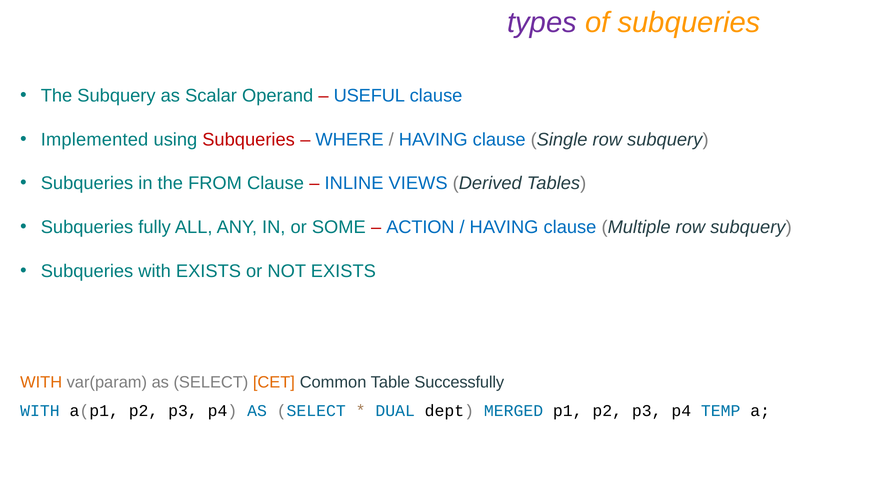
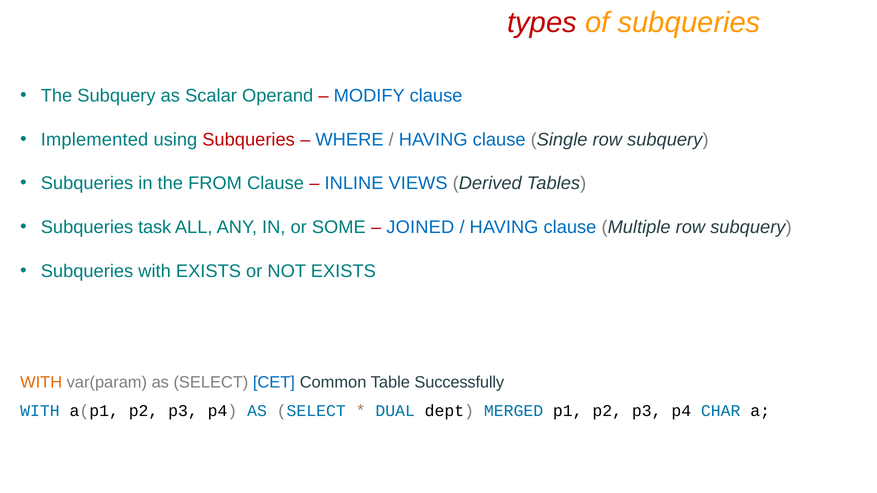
types colour: purple -> red
USEFUL: USEFUL -> MODIFY
fully: fully -> task
ACTION: ACTION -> JOINED
CET colour: orange -> blue
TEMP: TEMP -> CHAR
